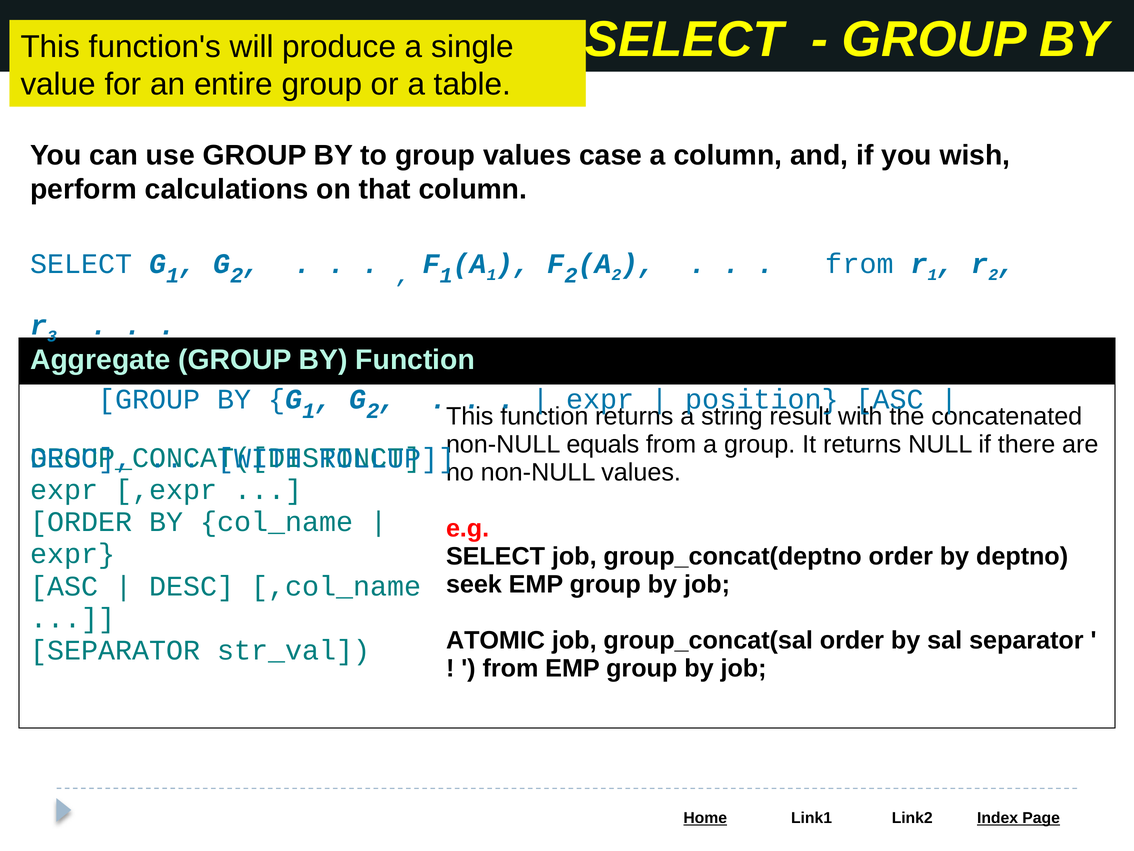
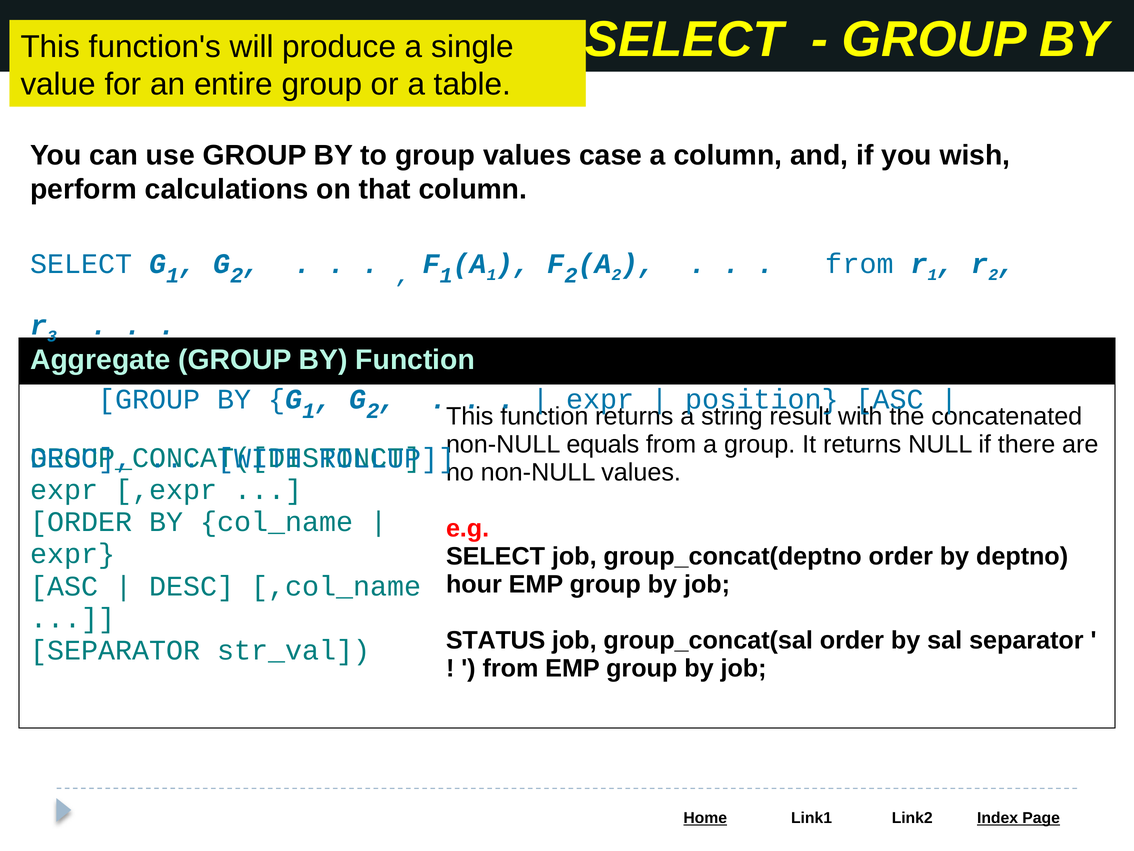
seek: seek -> hour
ATOMIC: ATOMIC -> STATUS
